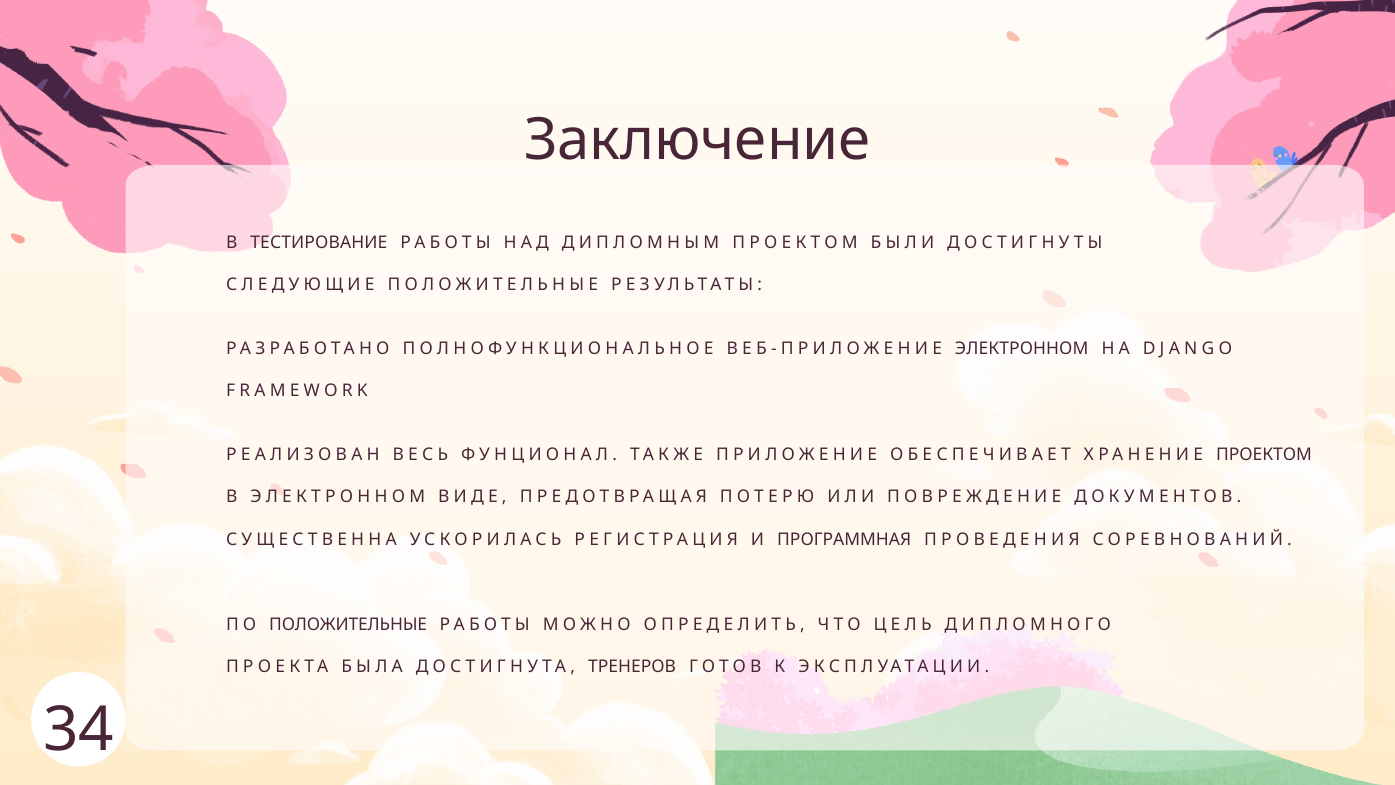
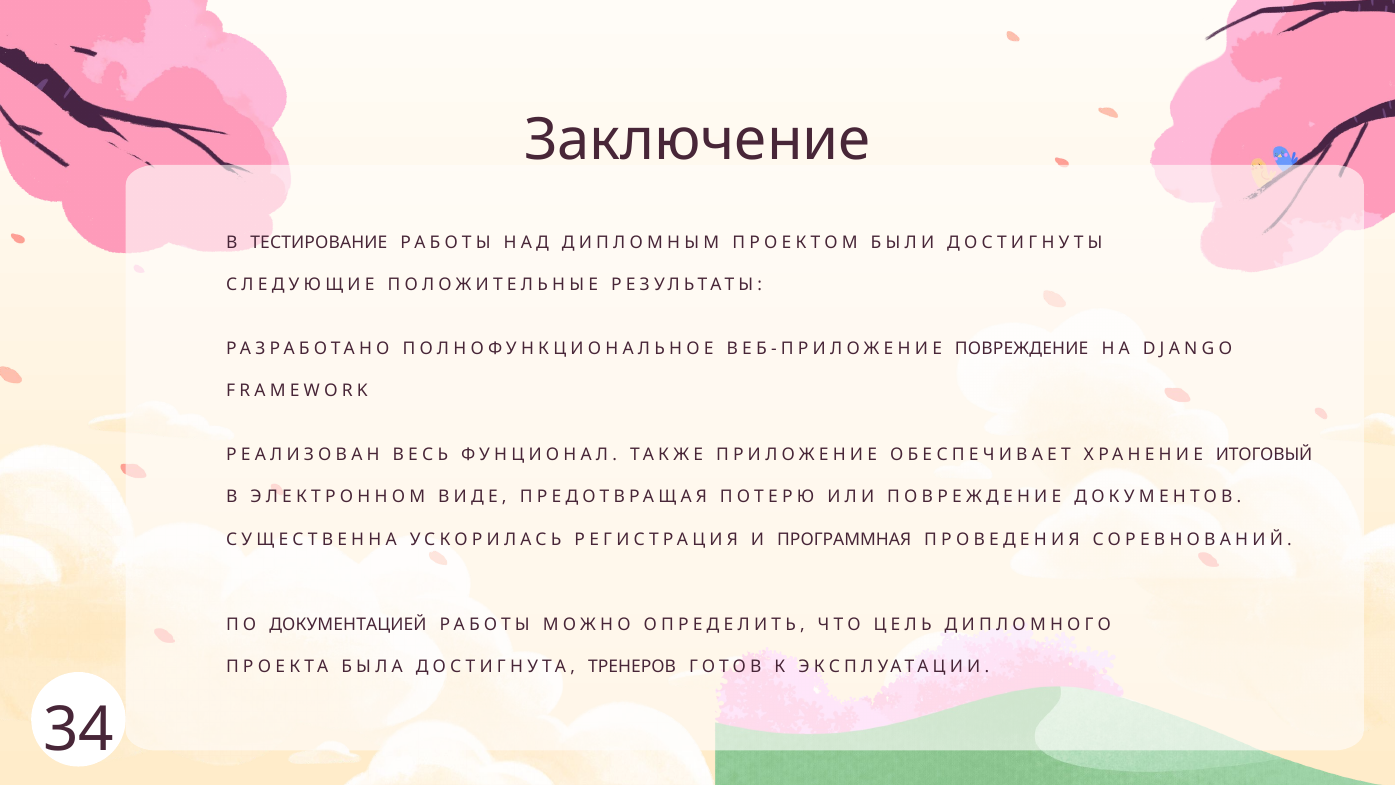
ВЕБ-ПРИЛОЖЕНИЕ ЭЛЕКТРОННОМ: ЭЛЕКТРОННОМ -> ПОВРЕЖДЕНИЕ
ХРАНЕНИЕ ПРОЕКТОМ: ПРОЕКТОМ -> ИТОГОВЫЙ
ПО ПОЛОЖИТЕЛЬНЫЕ: ПОЛОЖИТЕЛЬНЫЕ -> ДОКУМЕНТАЦИЕЙ
